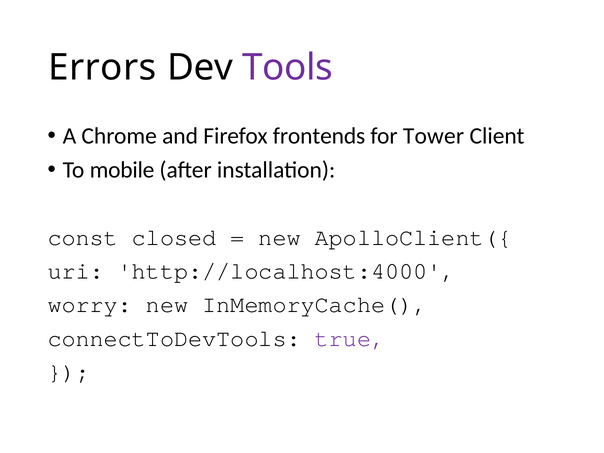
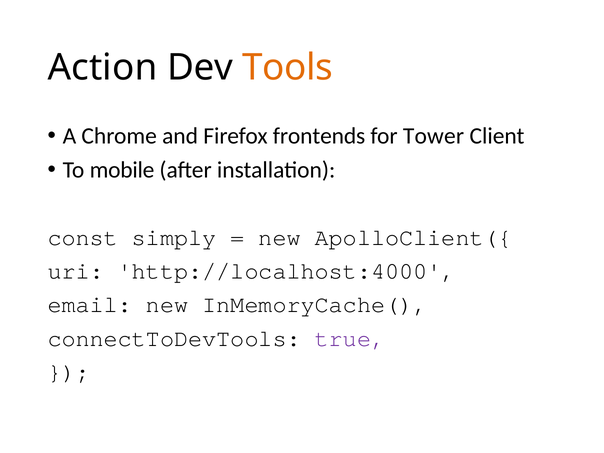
Errors: Errors -> Action
Tools colour: purple -> orange
closed: closed -> simply
worry: worry -> email
